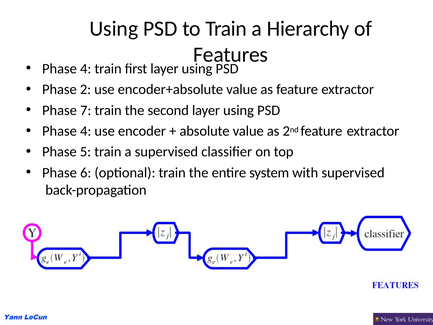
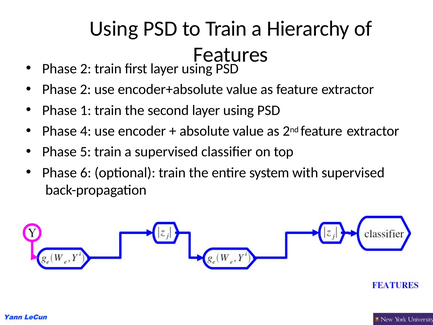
4 at (86, 69): 4 -> 2
7: 7 -> 1
